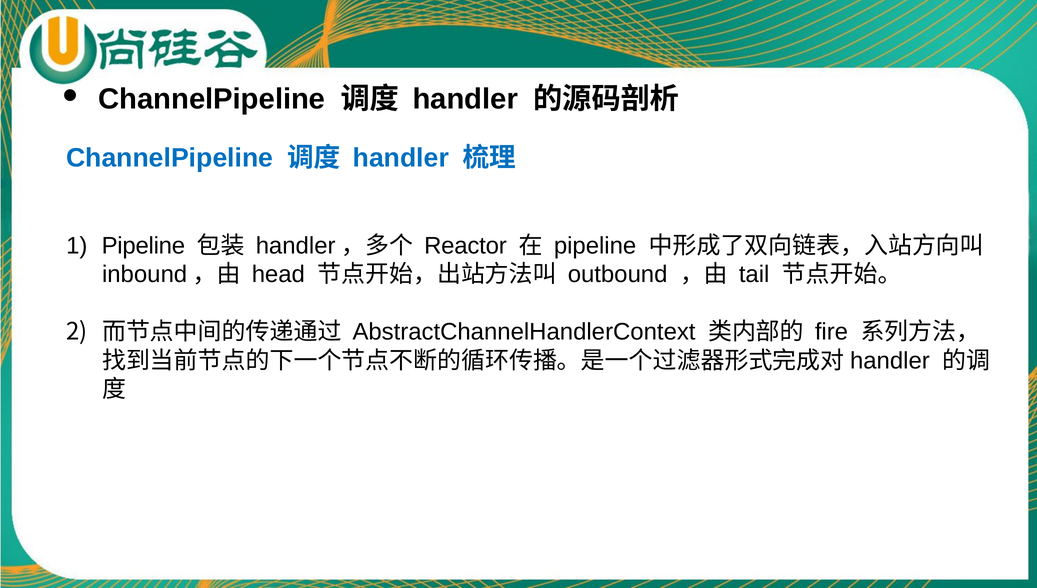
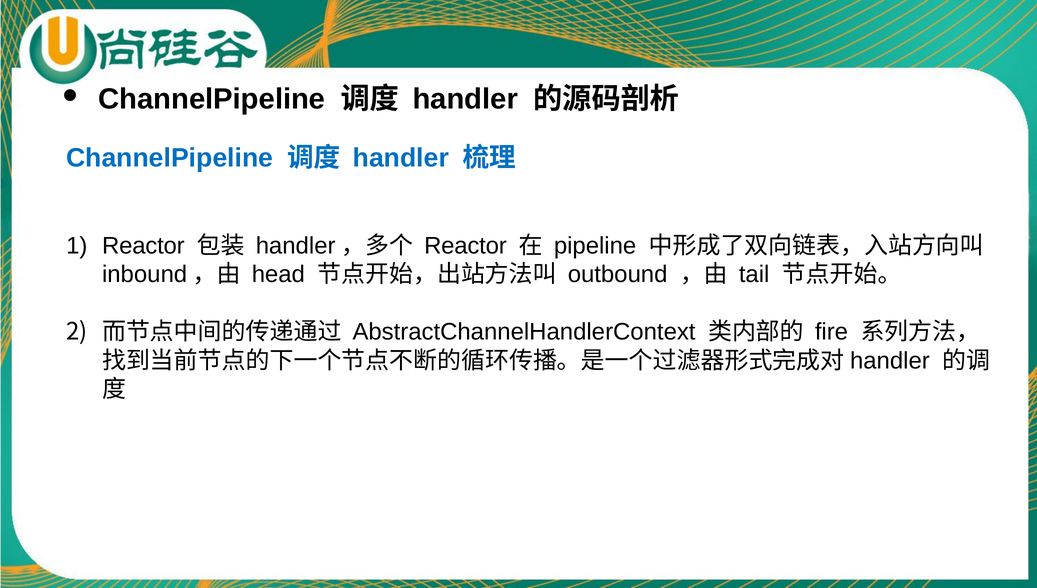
Pipeline at (143, 246): Pipeline -> Reactor
